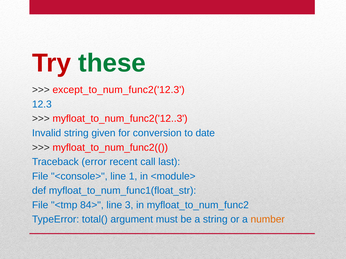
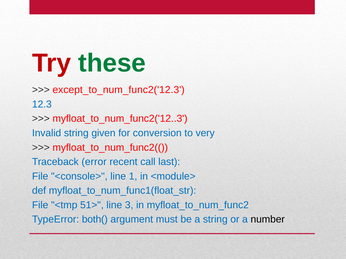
date: date -> very
84>: 84> -> 51>
total(: total( -> both(
number colour: orange -> black
